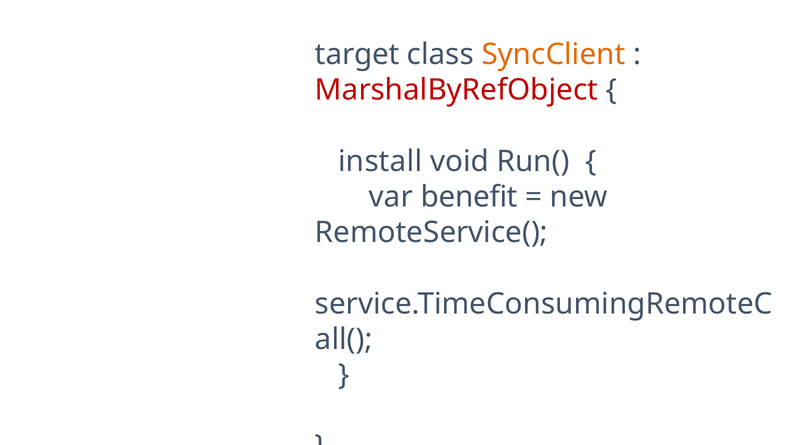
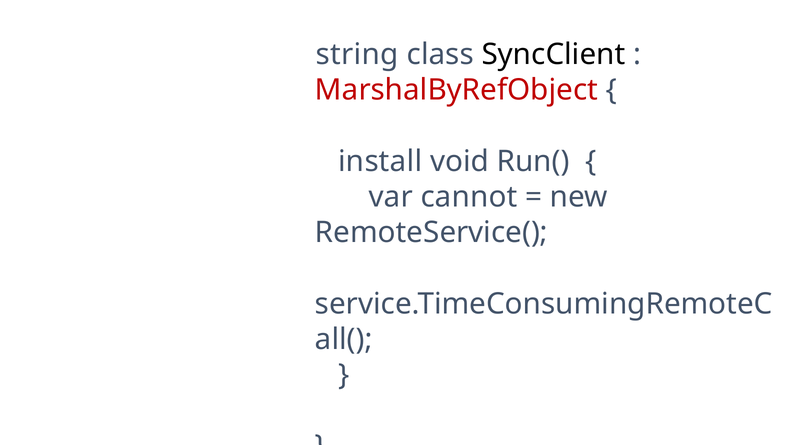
target: target -> string
SyncClient colour: orange -> black
benefit: benefit -> cannot
